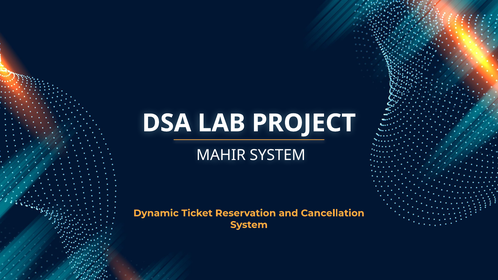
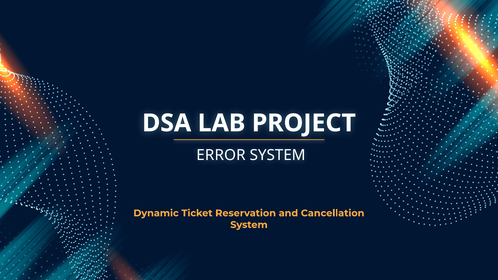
MAHIR: MAHIR -> ERROR
